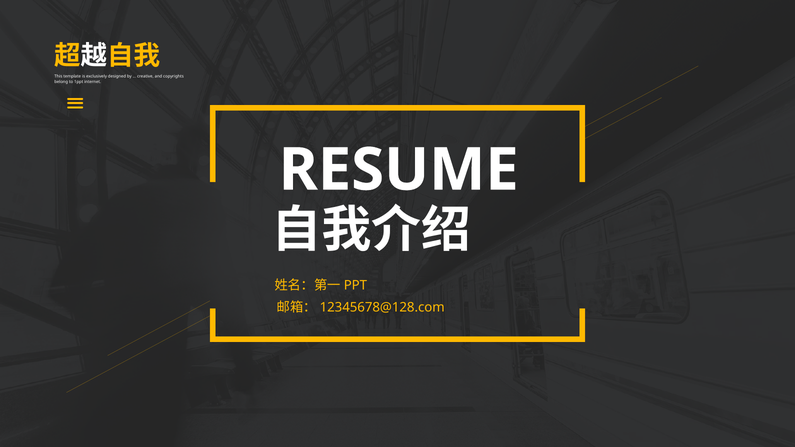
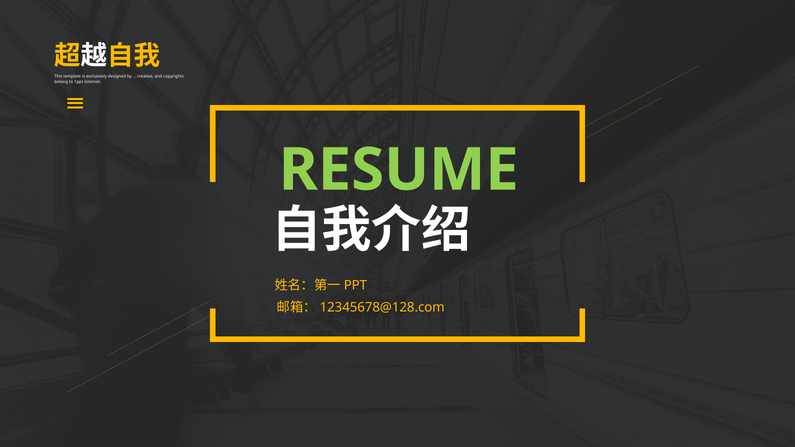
RESUME colour: white -> light green
